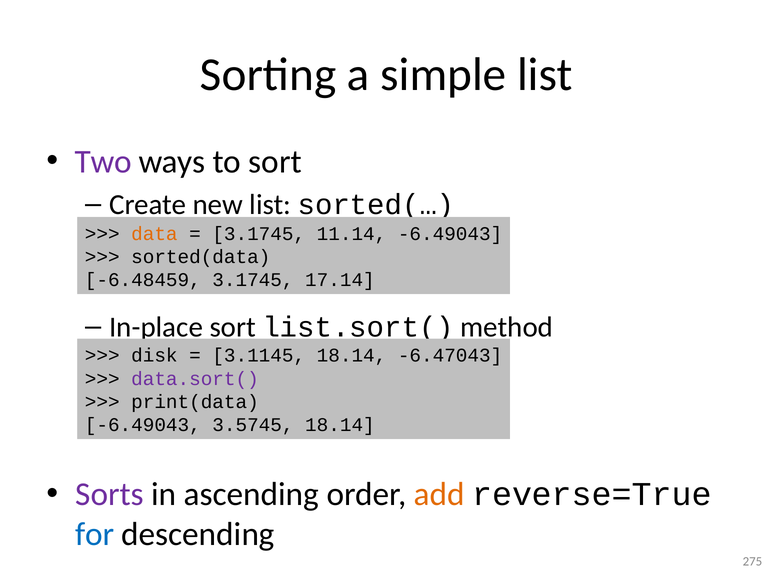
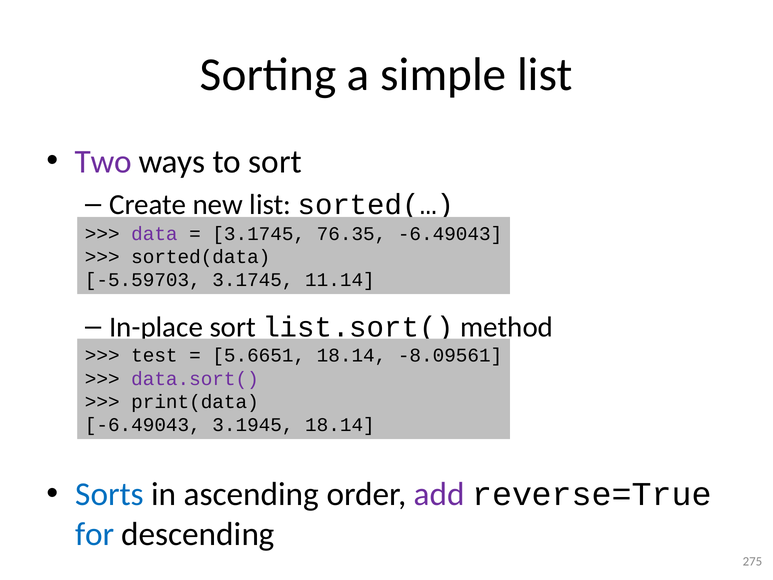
data colour: orange -> purple
11.14: 11.14 -> 76.35
-6.48459: -6.48459 -> -5.59703
17.14: 17.14 -> 11.14
disk: disk -> test
3.1145: 3.1145 -> 5.6651
-6.47043: -6.47043 -> -8.09561
3.5745: 3.5745 -> 3.1945
Sorts colour: purple -> blue
add colour: orange -> purple
